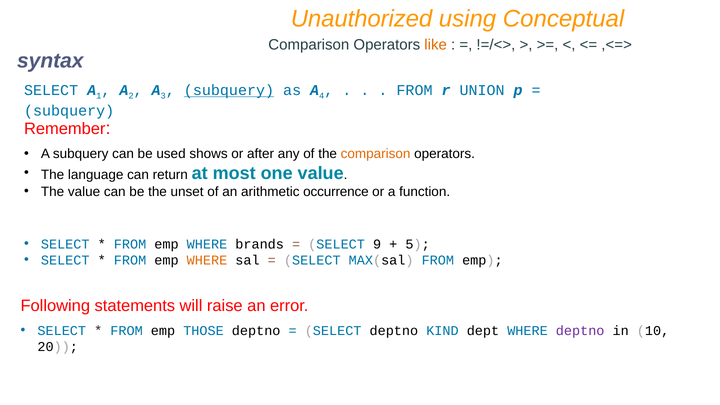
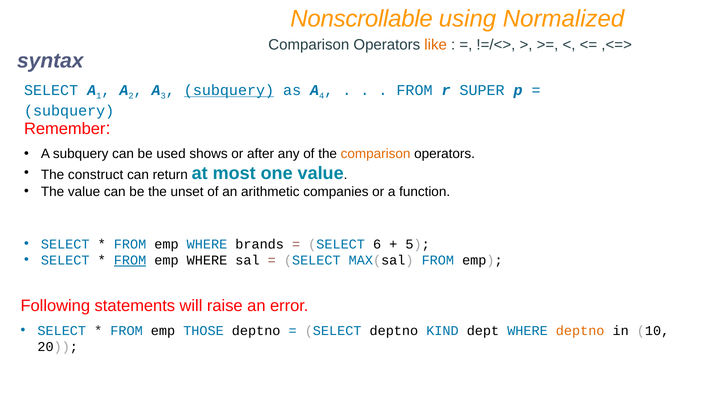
Unauthorized: Unauthorized -> Nonscrollable
Conceptual: Conceptual -> Normalized
UNION: UNION -> SUPER
language: language -> construct
occurrence: occurrence -> companies
9: 9 -> 6
FROM at (130, 260) underline: none -> present
WHERE at (207, 260) colour: orange -> black
deptno at (580, 331) colour: purple -> orange
